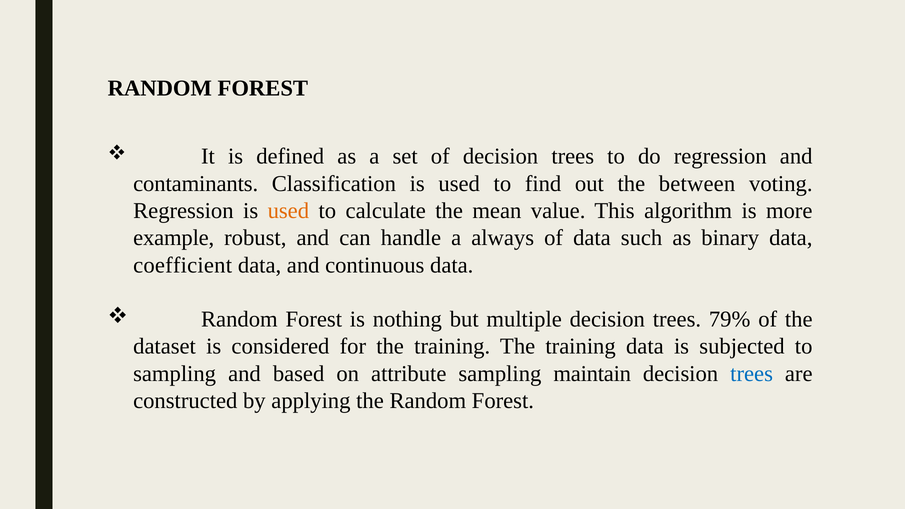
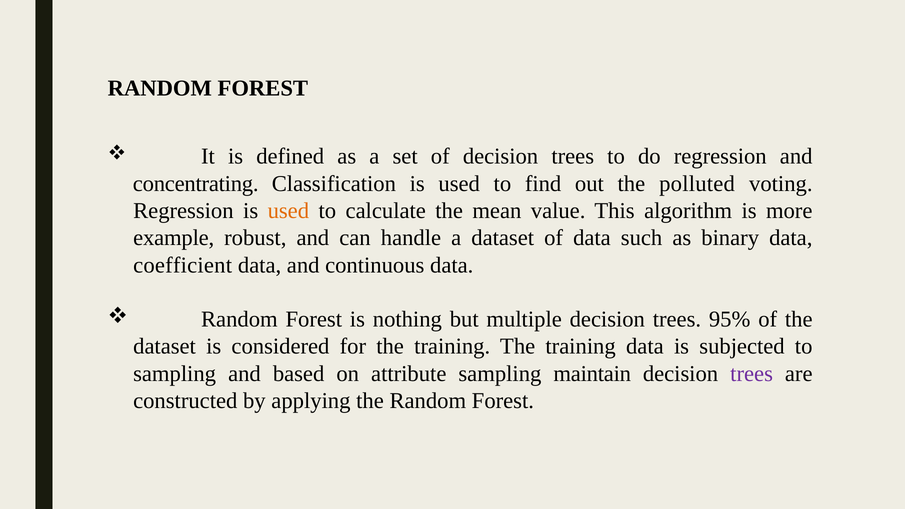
contaminants: contaminants -> concentrating
between: between -> polluted
a always: always -> dataset
79%: 79% -> 95%
trees at (752, 374) colour: blue -> purple
